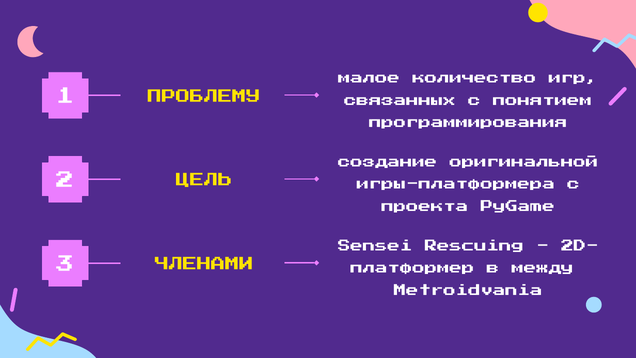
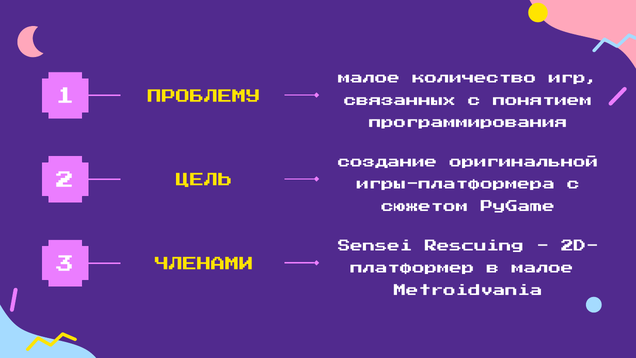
проекта: проекта -> сюжетом
в между: между -> малое
